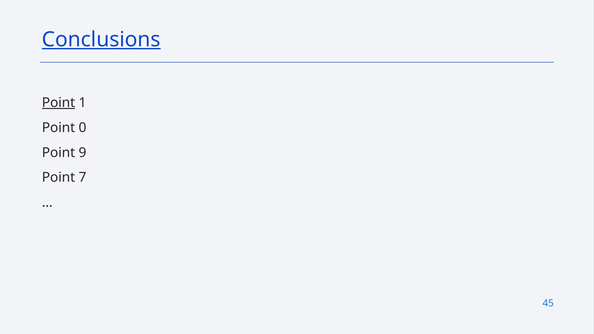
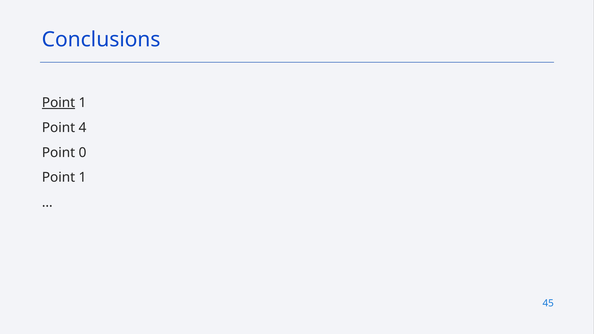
Conclusions underline: present -> none
0: 0 -> 4
9: 9 -> 0
7 at (83, 178): 7 -> 1
